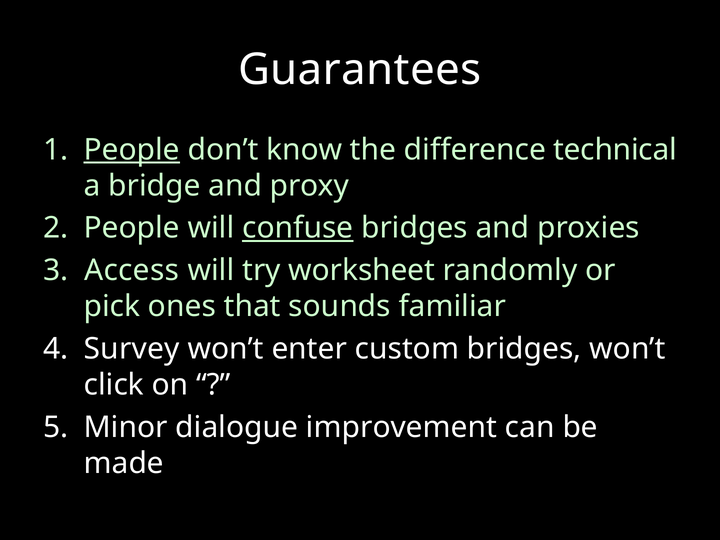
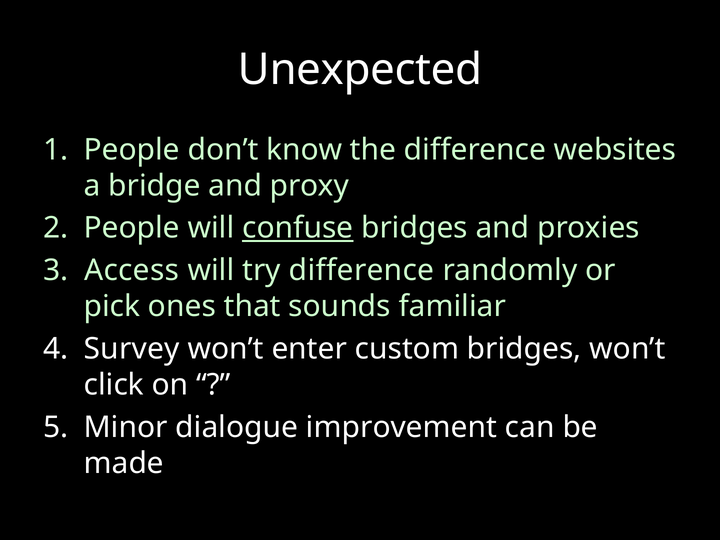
Guarantees: Guarantees -> Unexpected
People at (132, 150) underline: present -> none
technical: technical -> websites
try worksheet: worksheet -> difference
